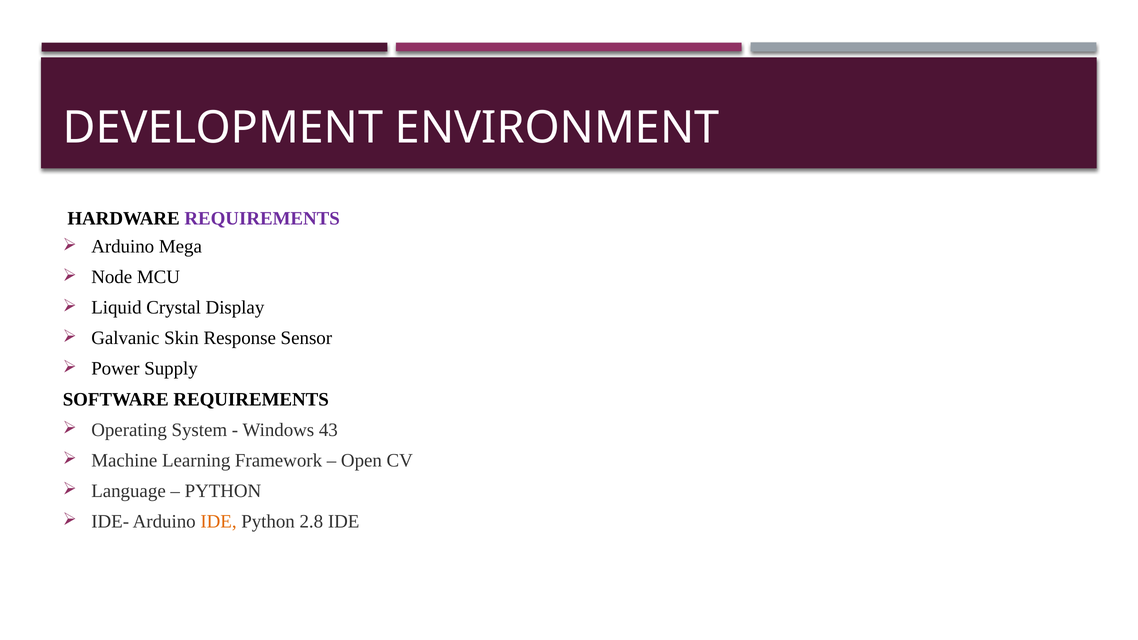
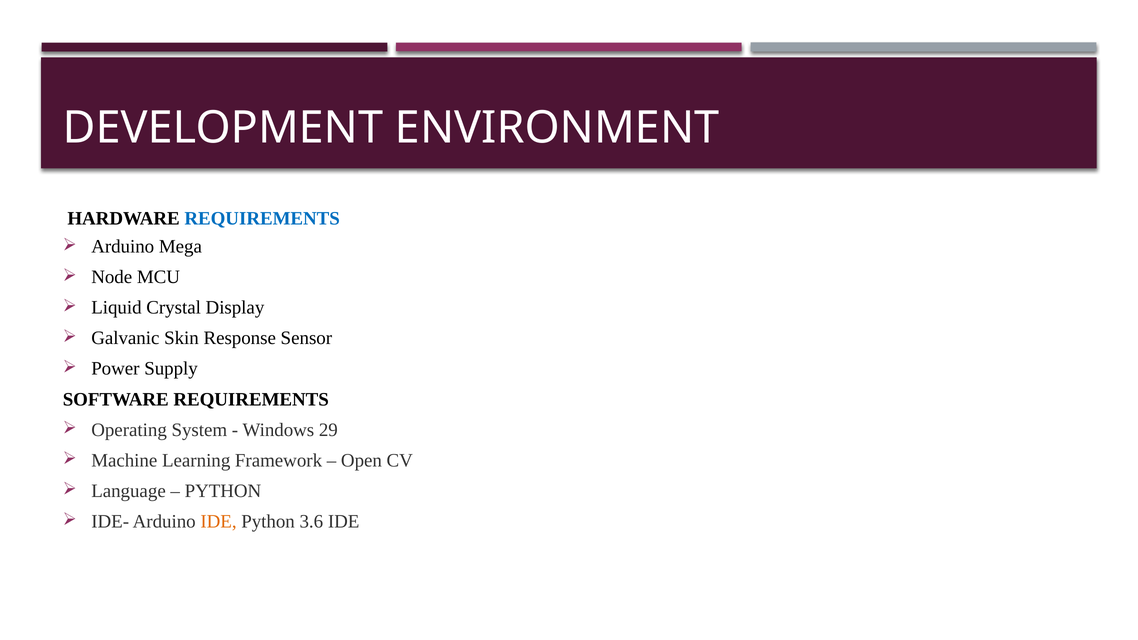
REQUIREMENTS at (262, 218) colour: purple -> blue
43: 43 -> 29
2.8: 2.8 -> 3.6
